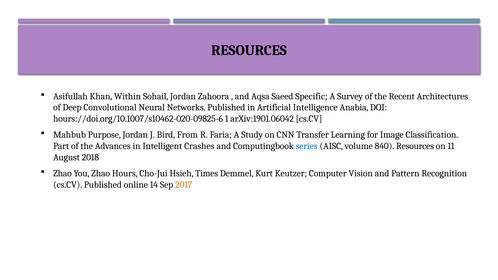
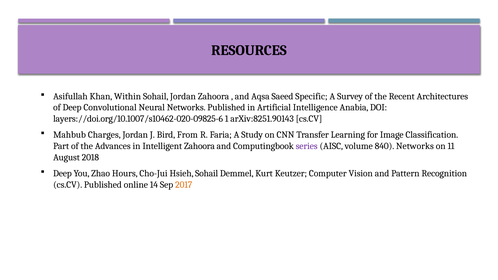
hours://doi.org/10.1007/s10462-020-09825-6: hours://doi.org/10.1007/s10462-020-09825-6 -> layers://doi.org/10.1007/s10462-020-09825-6
arXiv:1901.06042: arXiv:1901.06042 -> arXiv:8251.90143
Purpose: Purpose -> Charges
Intelligent Crashes: Crashes -> Zahoora
series colour: blue -> purple
840 Resources: Resources -> Networks
Zhao at (62, 174): Zhao -> Deep
Hsieh Times: Times -> Sohail
